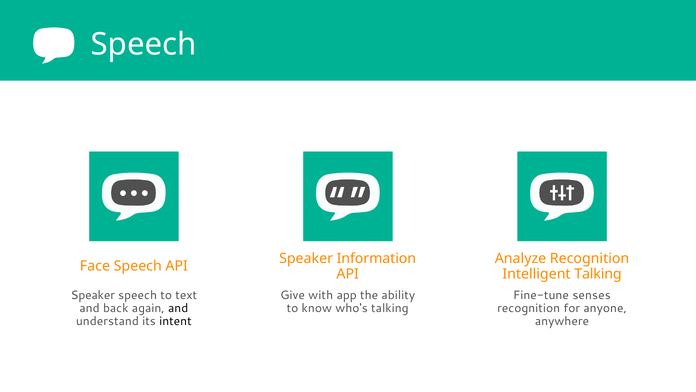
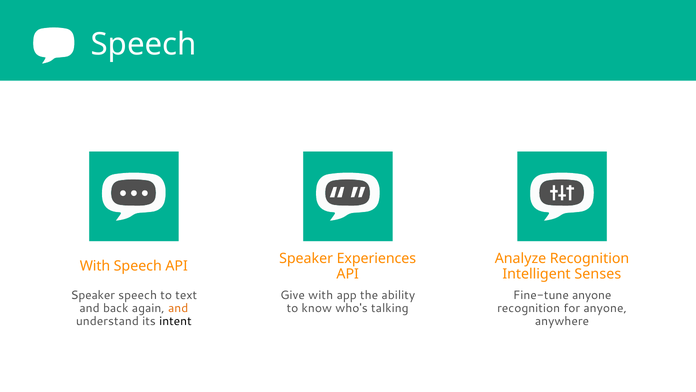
Information: Information -> Experiences
Face at (95, 266): Face -> With
Intelligent Talking: Talking -> Senses
Fine-tune senses: senses -> anyone
and at (178, 308) colour: black -> orange
